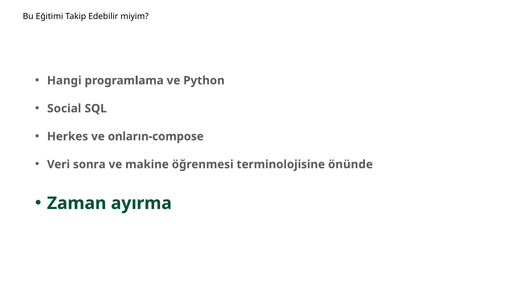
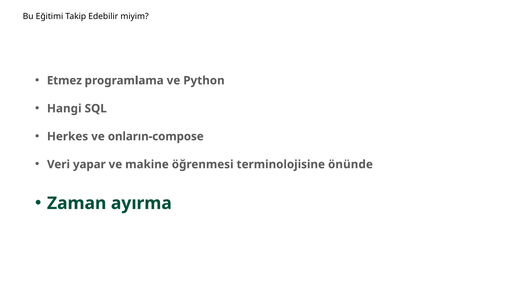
Hangi: Hangi -> Etmez
Social: Social -> Hangi
sonra: sonra -> yapar
